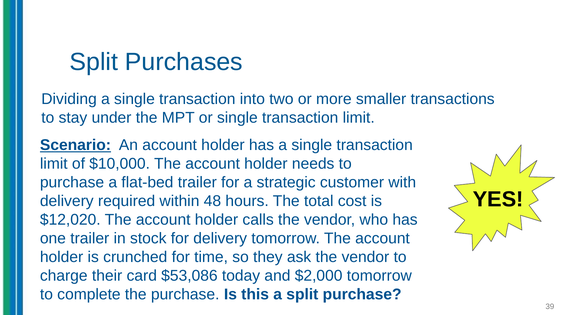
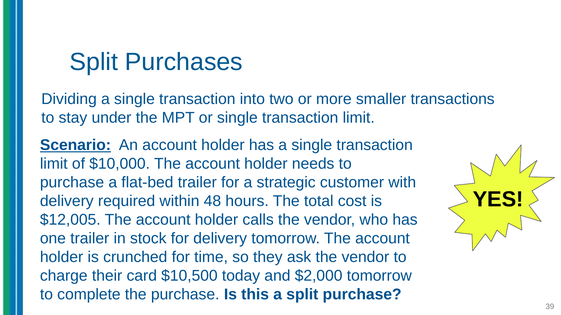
$12,020: $12,020 -> $12,005
$53,086: $53,086 -> $10,500
